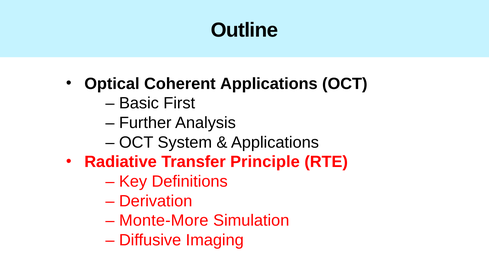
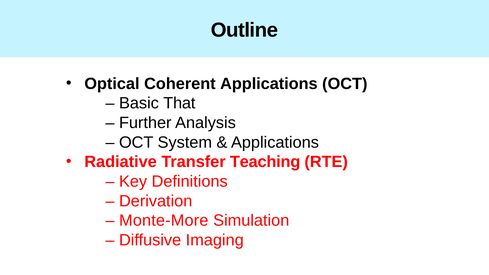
First: First -> That
Principle: Principle -> Teaching
